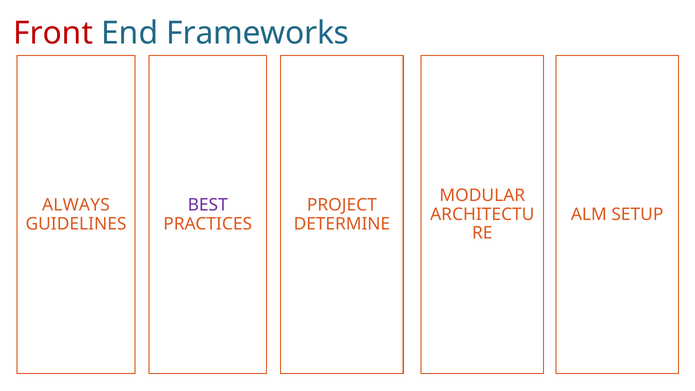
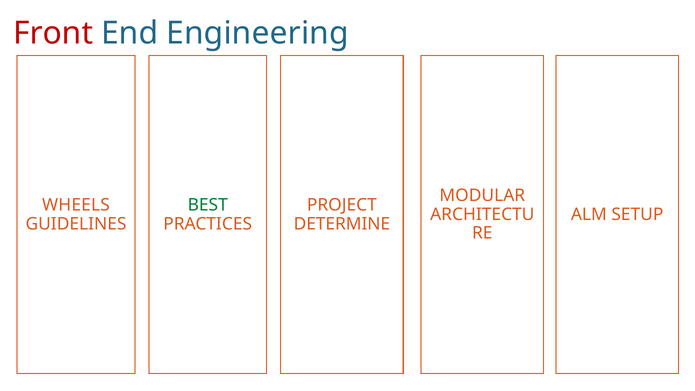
Frameworks: Frameworks -> Engineering
ALWAYS: ALWAYS -> WHEELS
BEST colour: purple -> green
